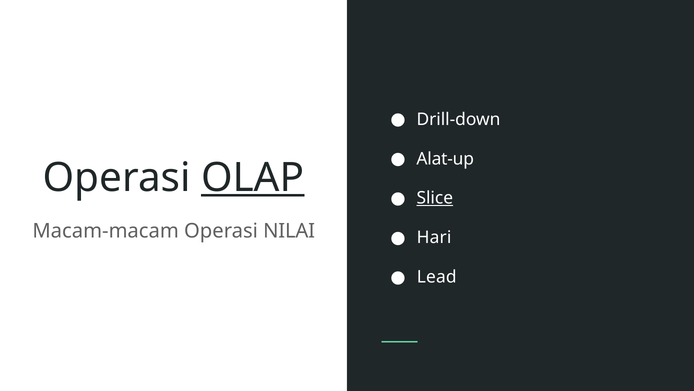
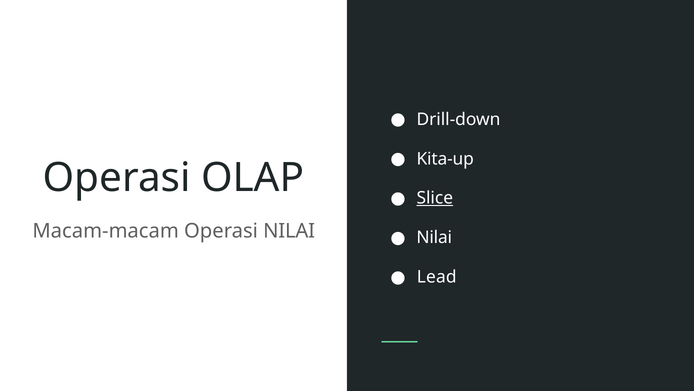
Alat-up: Alat-up -> Kita-up
OLAP underline: present -> none
Hari at (434, 237): Hari -> Nilai
